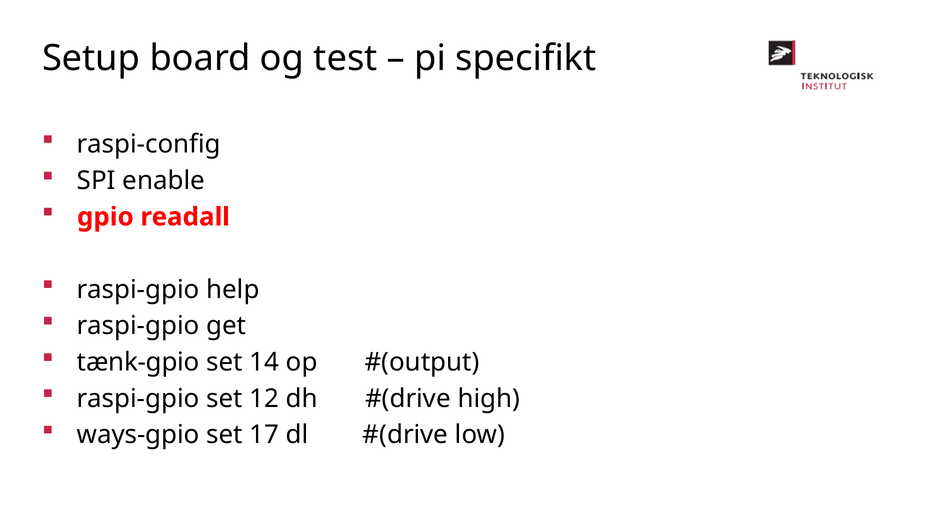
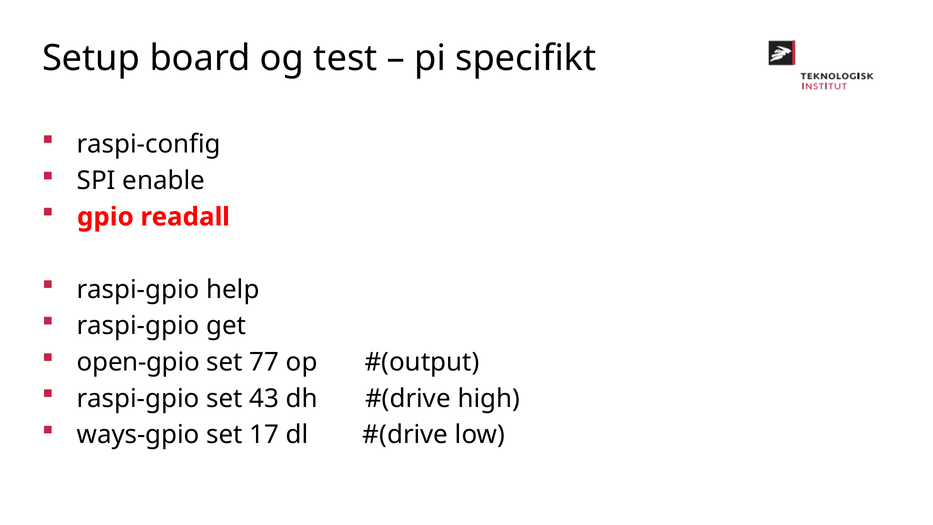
tænk-gpio: tænk-gpio -> open-gpio
14: 14 -> 77
12: 12 -> 43
